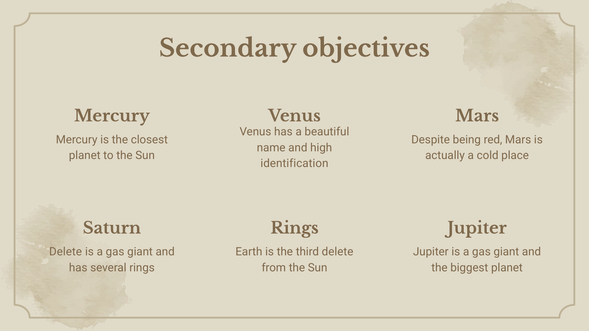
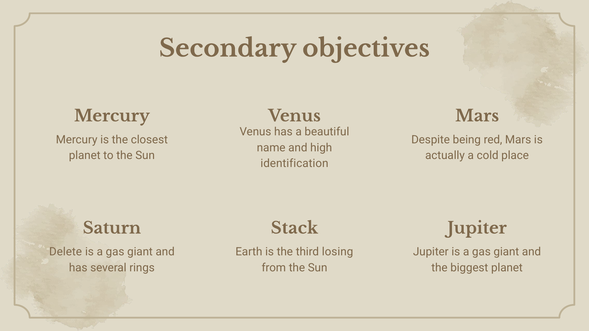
Rings at (295, 228): Rings -> Stack
third delete: delete -> losing
